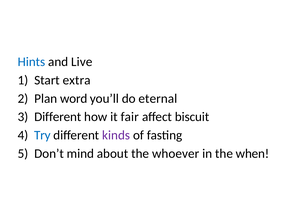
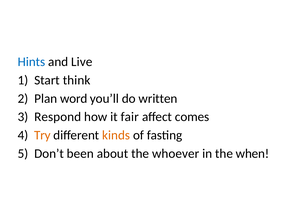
extra: extra -> think
eternal: eternal -> written
Different at (58, 117): Different -> Respond
biscuit: biscuit -> comes
Try colour: blue -> orange
kinds colour: purple -> orange
mind: mind -> been
